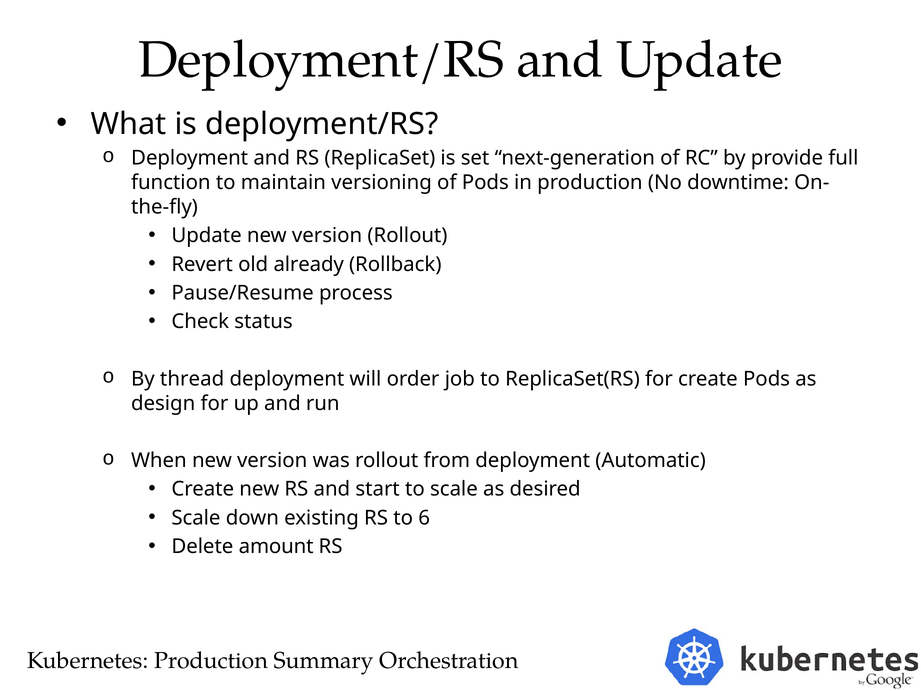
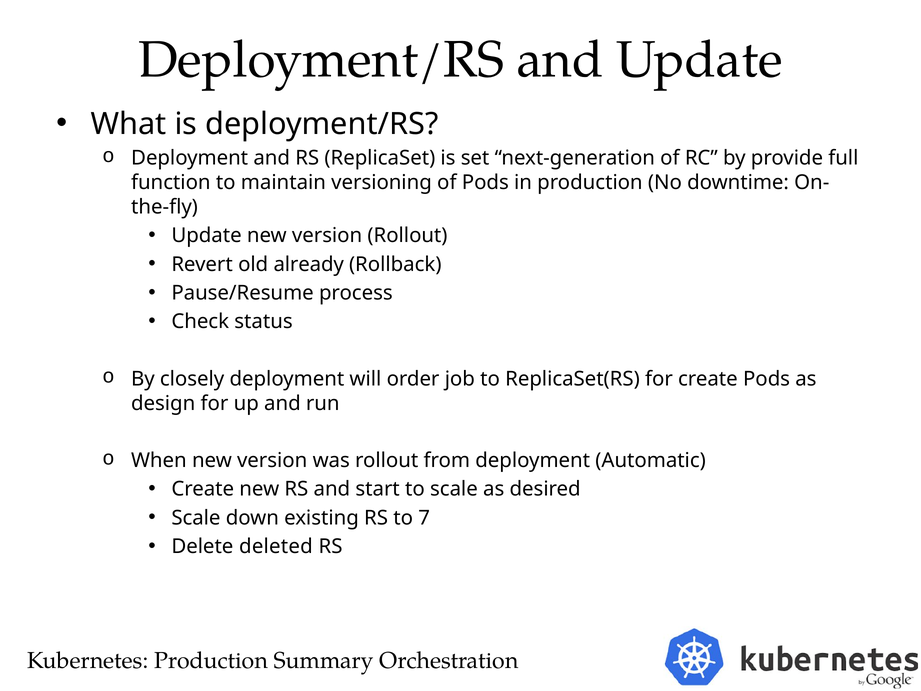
thread: thread -> closely
6: 6 -> 7
amount: amount -> deleted
